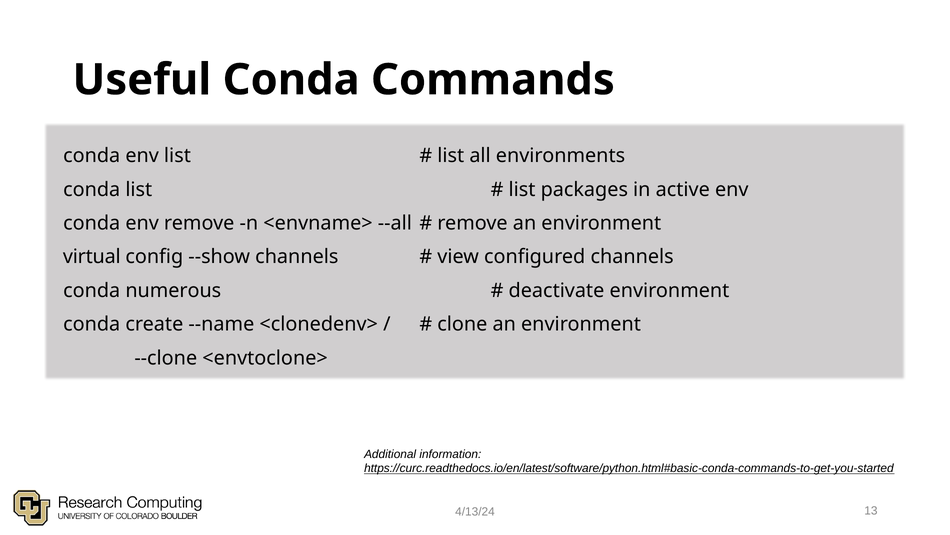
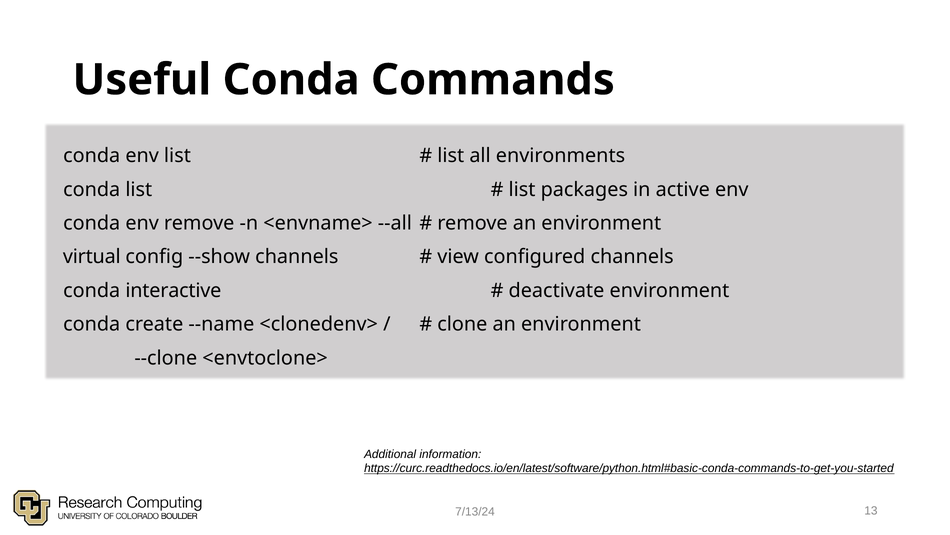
numerous: numerous -> interactive
4/13/24: 4/13/24 -> 7/13/24
